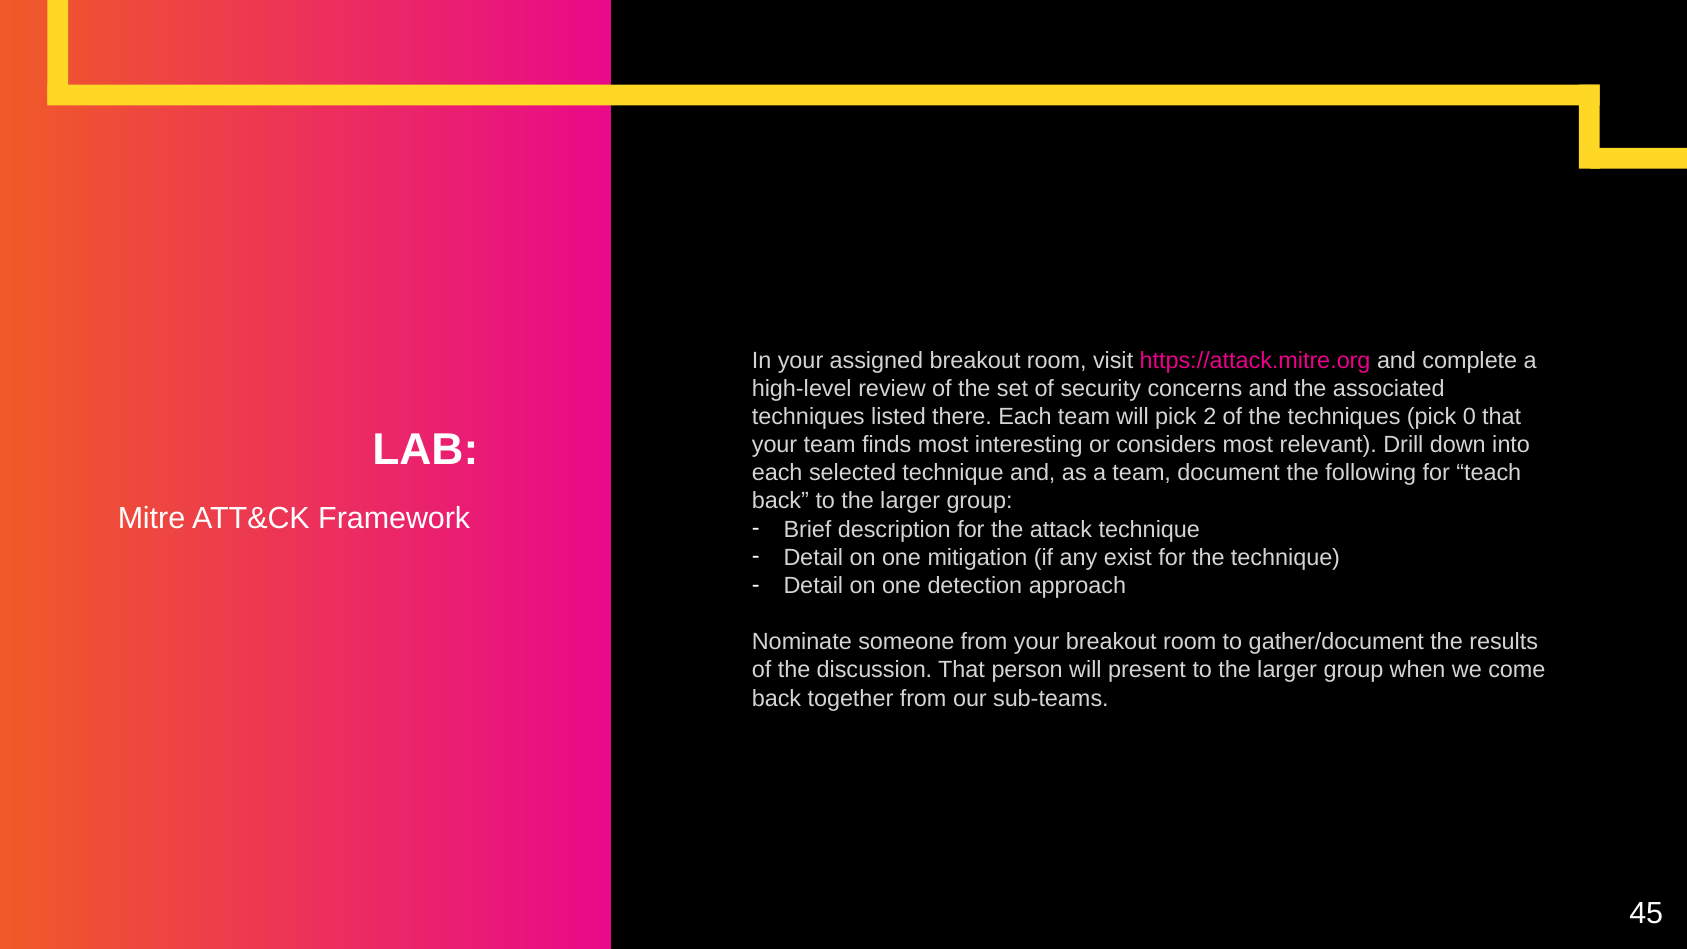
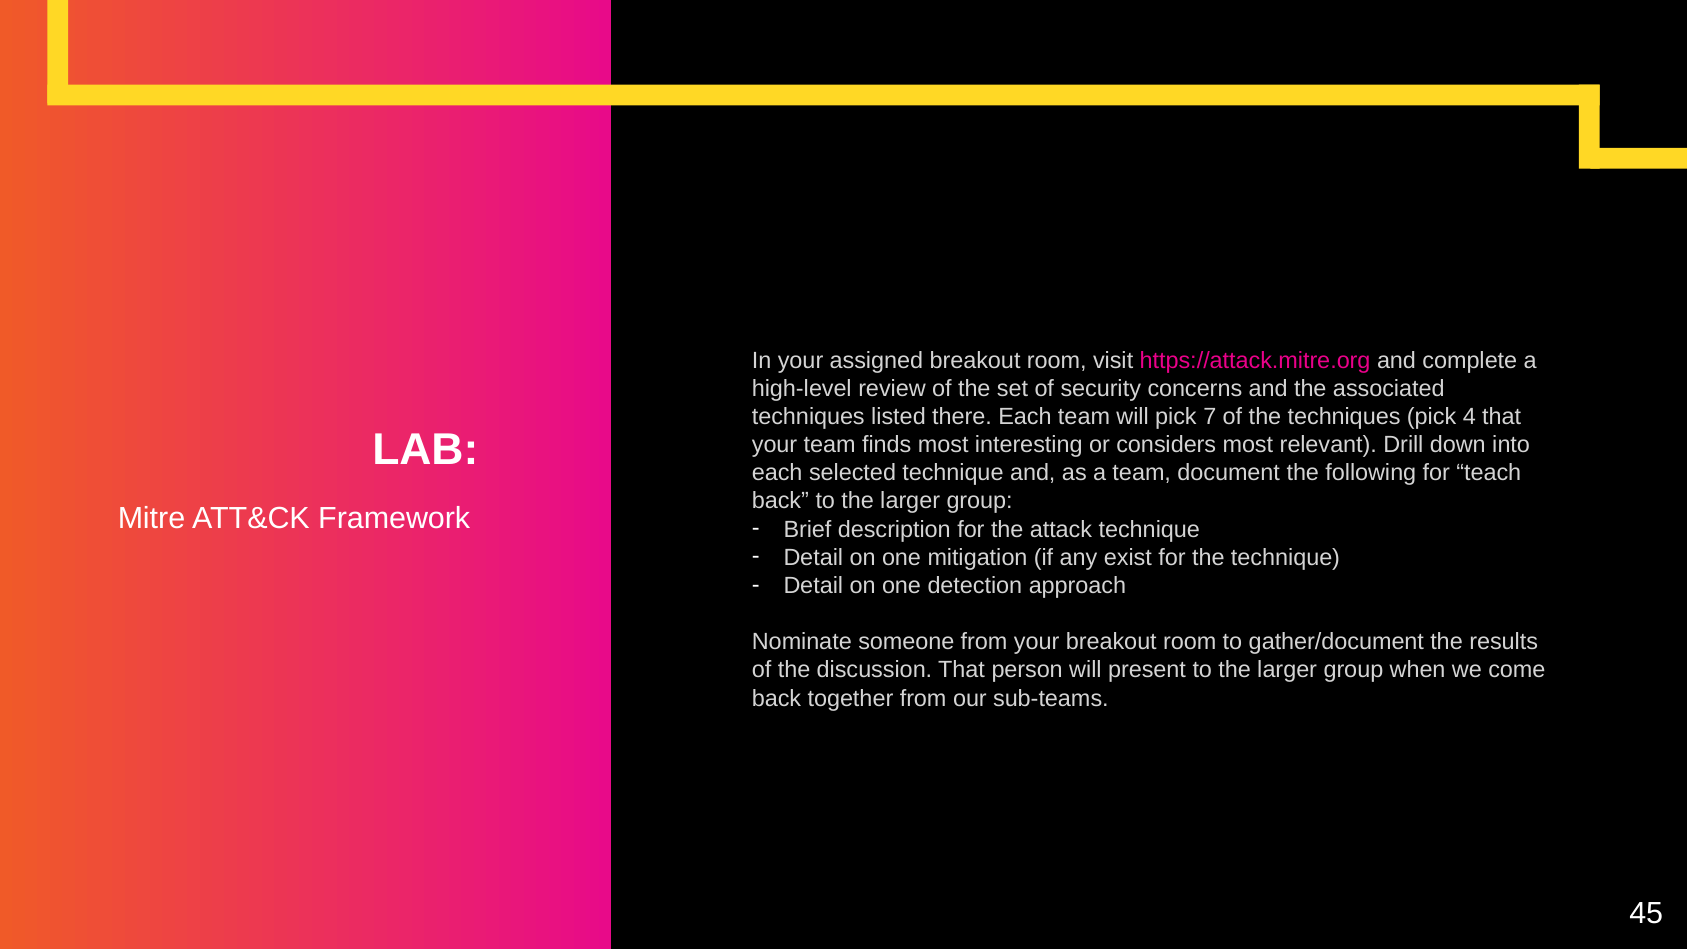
2: 2 -> 7
0: 0 -> 4
